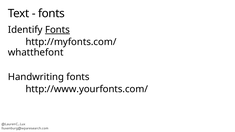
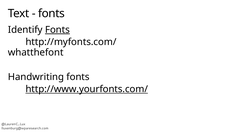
http://www.yourfonts.com/ underline: none -> present
